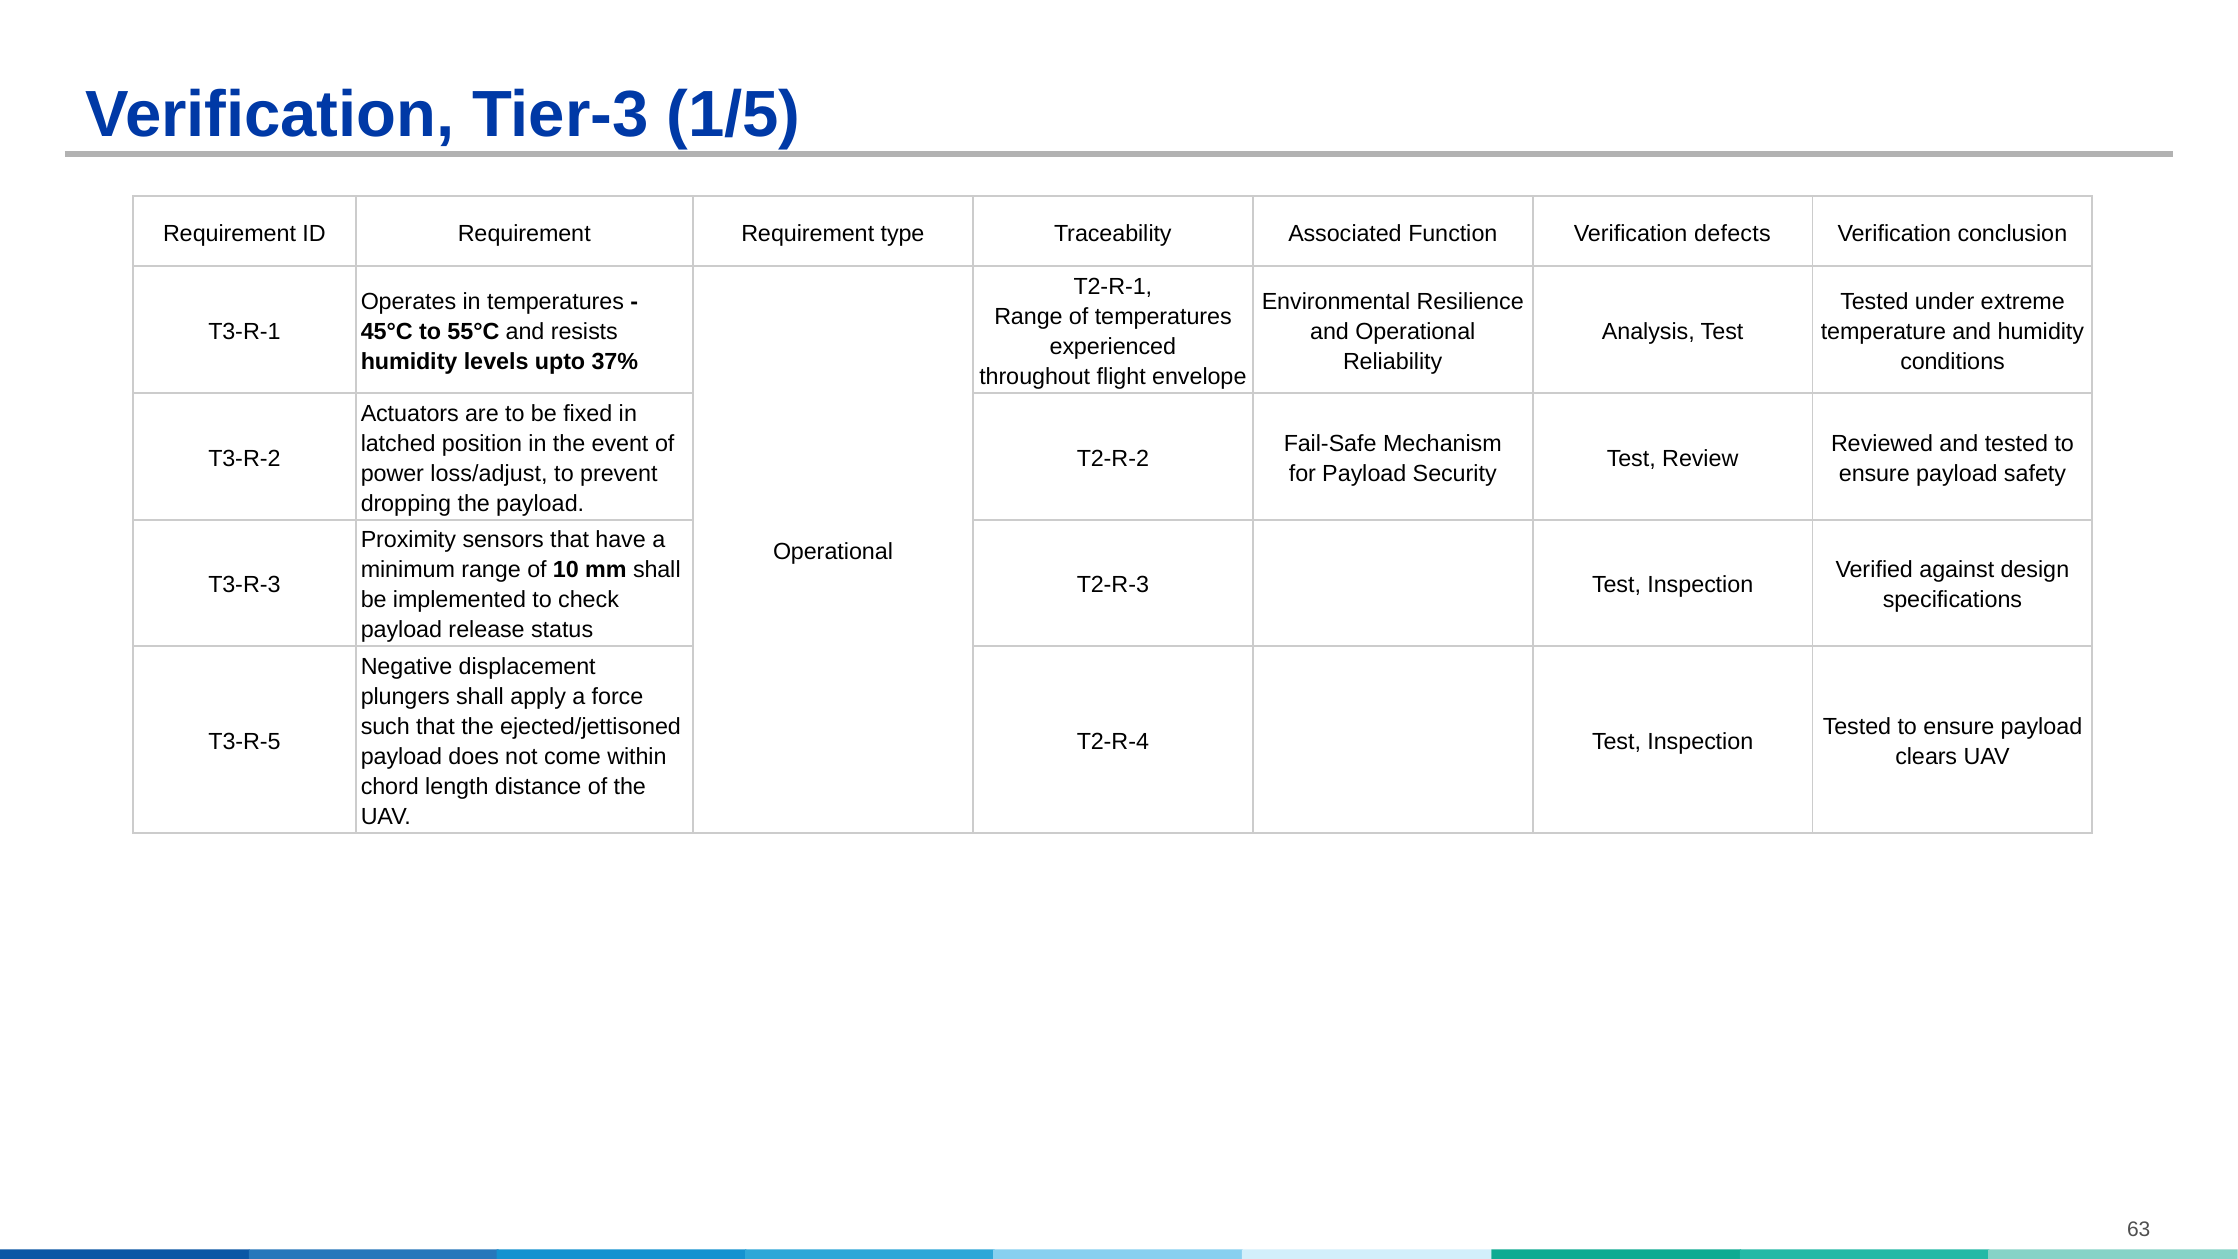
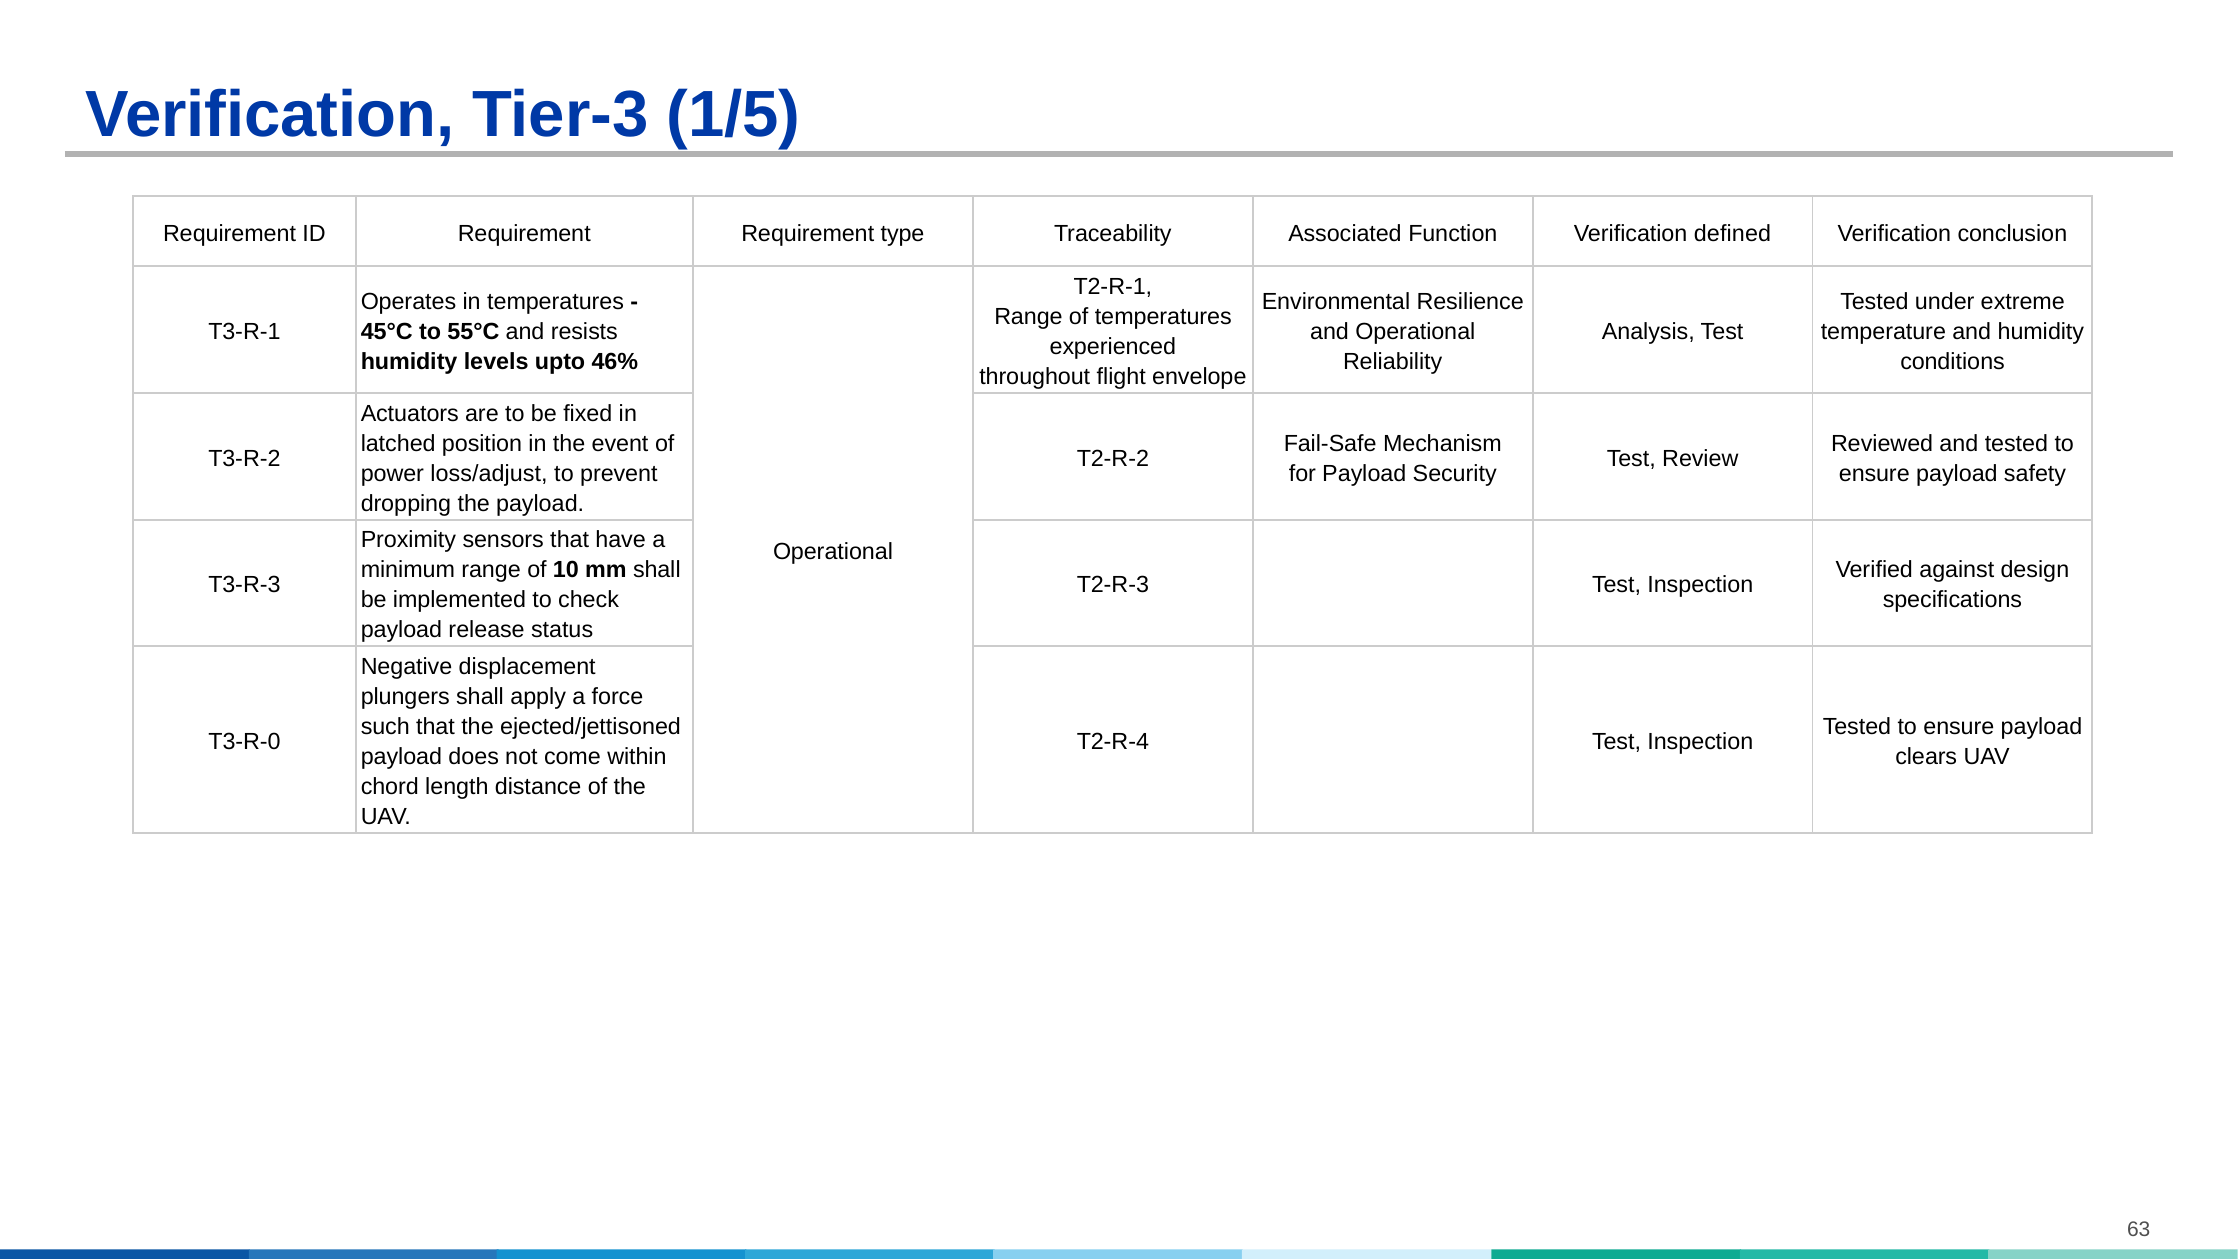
defects: defects -> defined
37%: 37% -> 46%
T3-R-5: T3-R-5 -> T3-R-0
